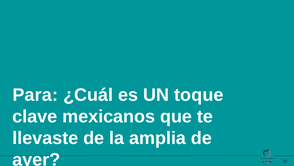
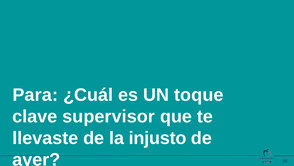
mexicanos: mexicanos -> supervisor
amplia: amplia -> injusto
